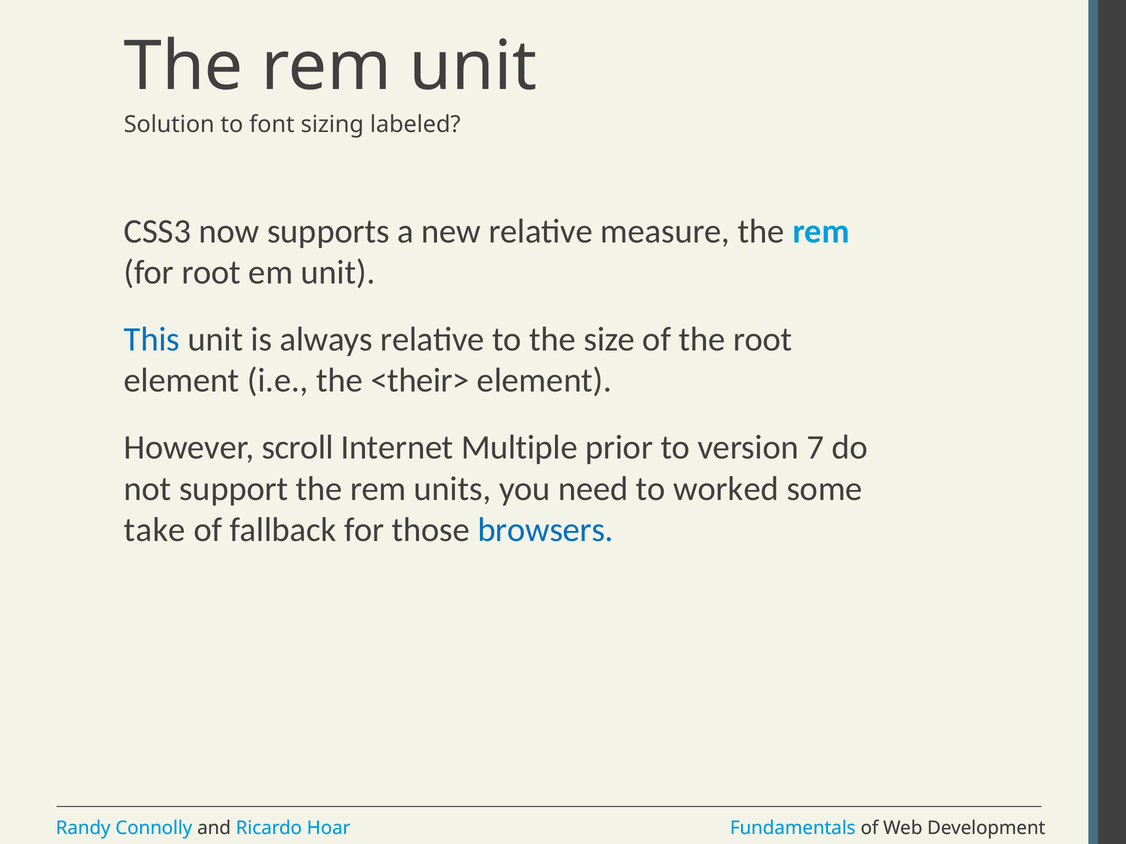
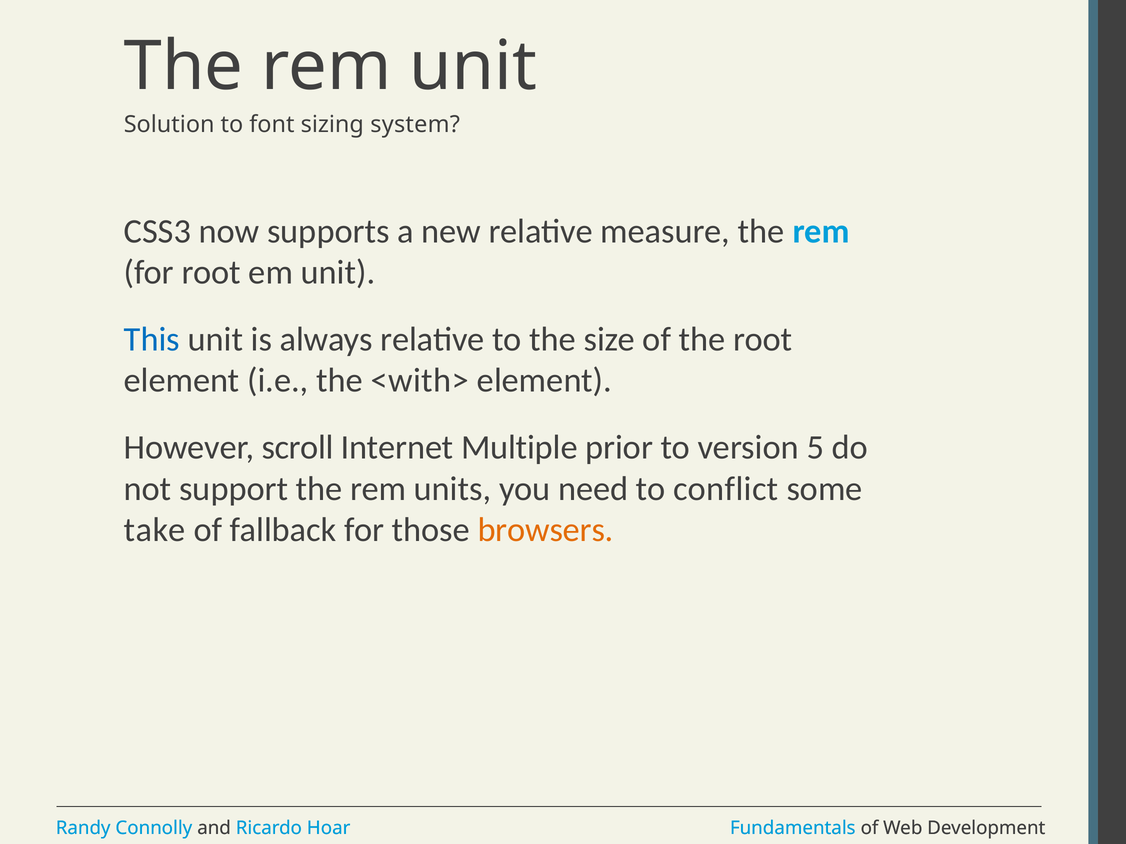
labeled: labeled -> system
<their>: <their> -> <with>
7: 7 -> 5
worked: worked -> conflict
browsers colour: blue -> orange
